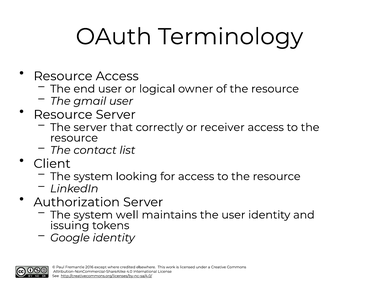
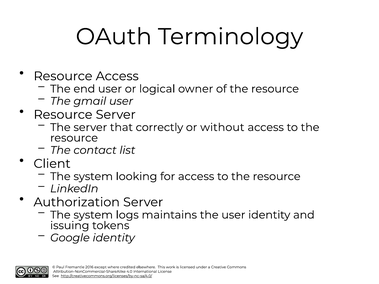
receiver: receiver -> without
well: well -> logs
